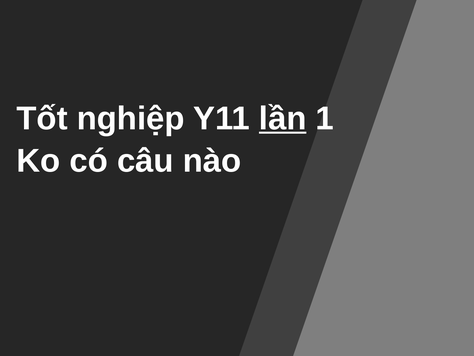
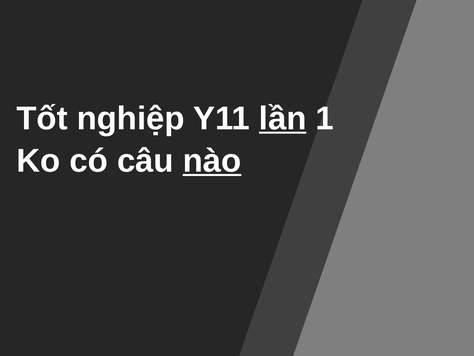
nào underline: none -> present
